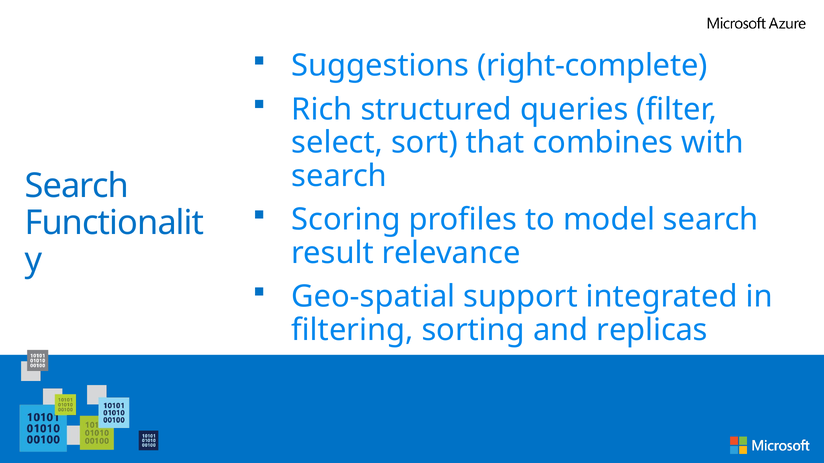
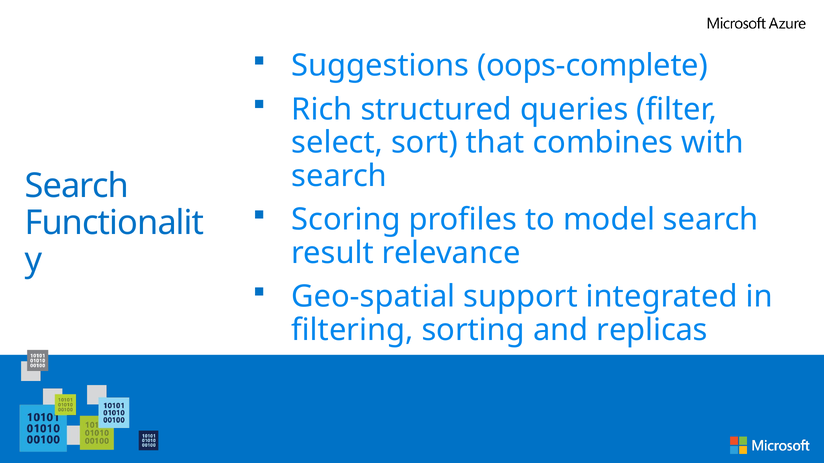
right-complete: right-complete -> oops-complete
